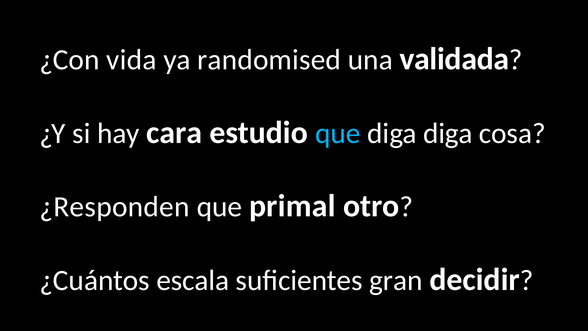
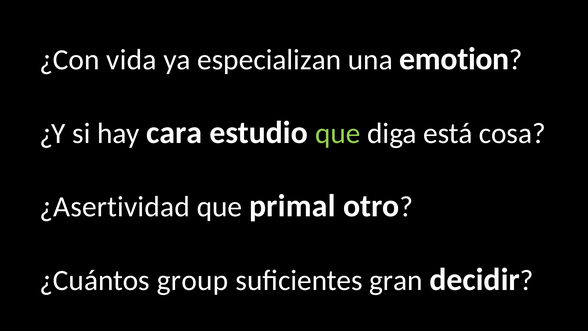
randomised: randomised -> especializan
validada: validada -> emotion
que at (338, 133) colour: light blue -> light green
diga diga: diga -> está
¿Responden: ¿Responden -> ¿Asertividad
escala: escala -> group
